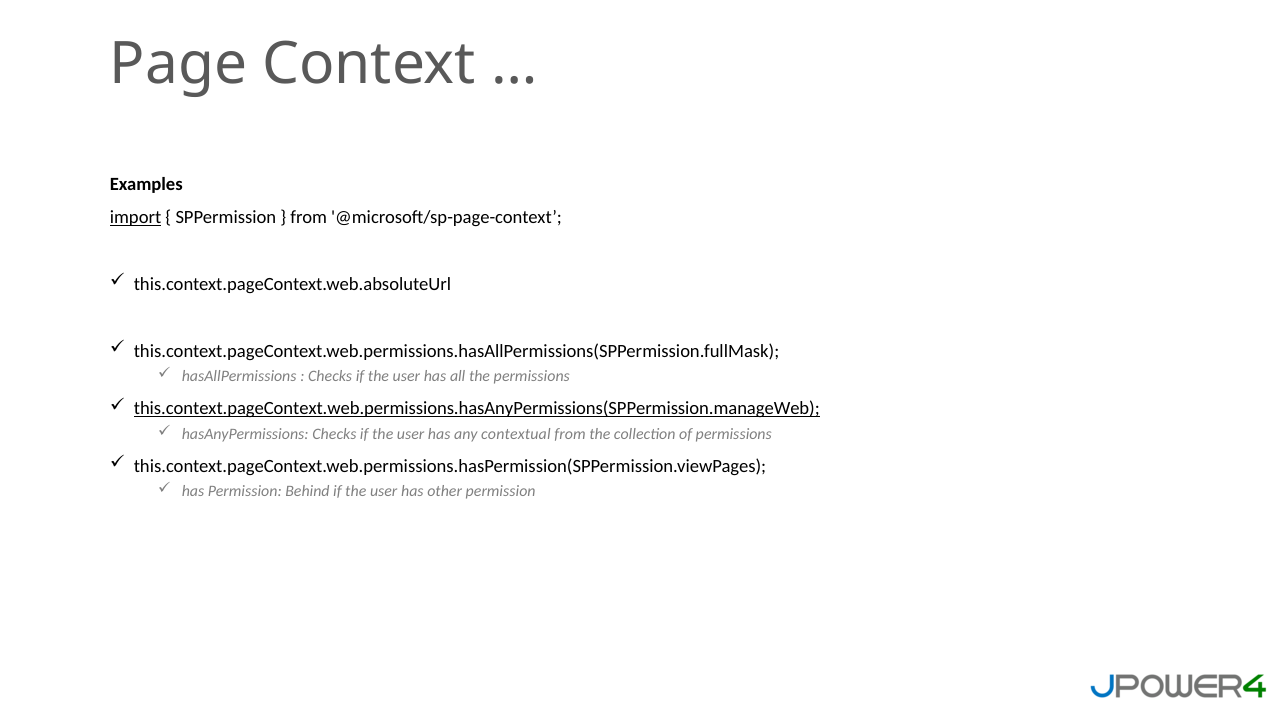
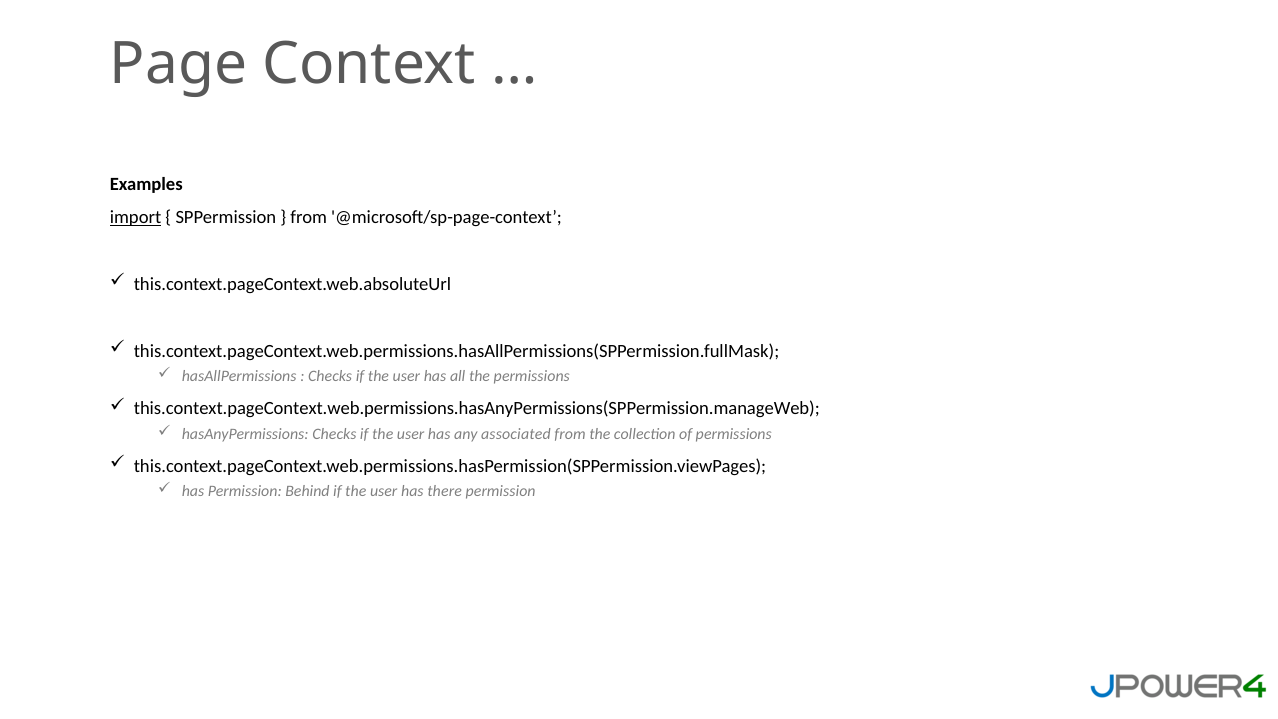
this.context.pageContext.web.permissions.hasAnyPermissions(SPPermission.manageWeb underline: present -> none
contextual: contextual -> associated
other: other -> there
